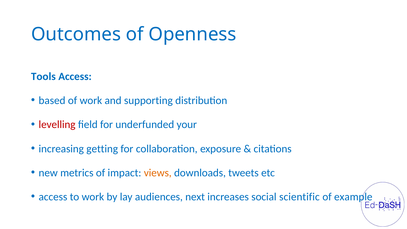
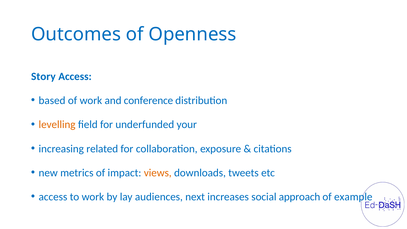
Tools: Tools -> Story
supporting: supporting -> conference
levelling colour: red -> orange
getting: getting -> related
scientific: scientific -> approach
